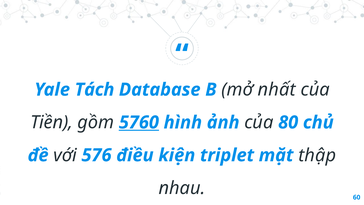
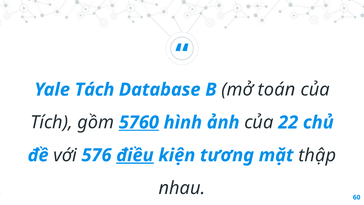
nhất: nhất -> toán
Tiền: Tiền -> Tích
80: 80 -> 22
điều underline: none -> present
triplet: triplet -> tương
